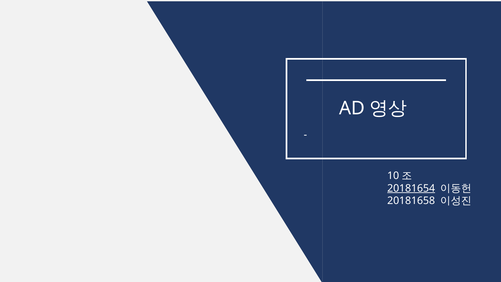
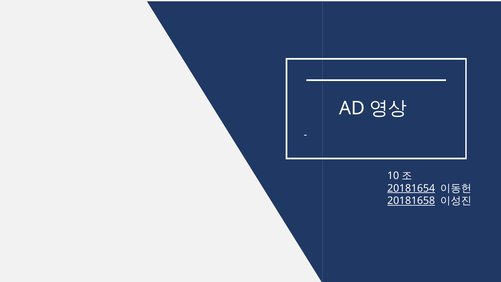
20181658 underline: none -> present
